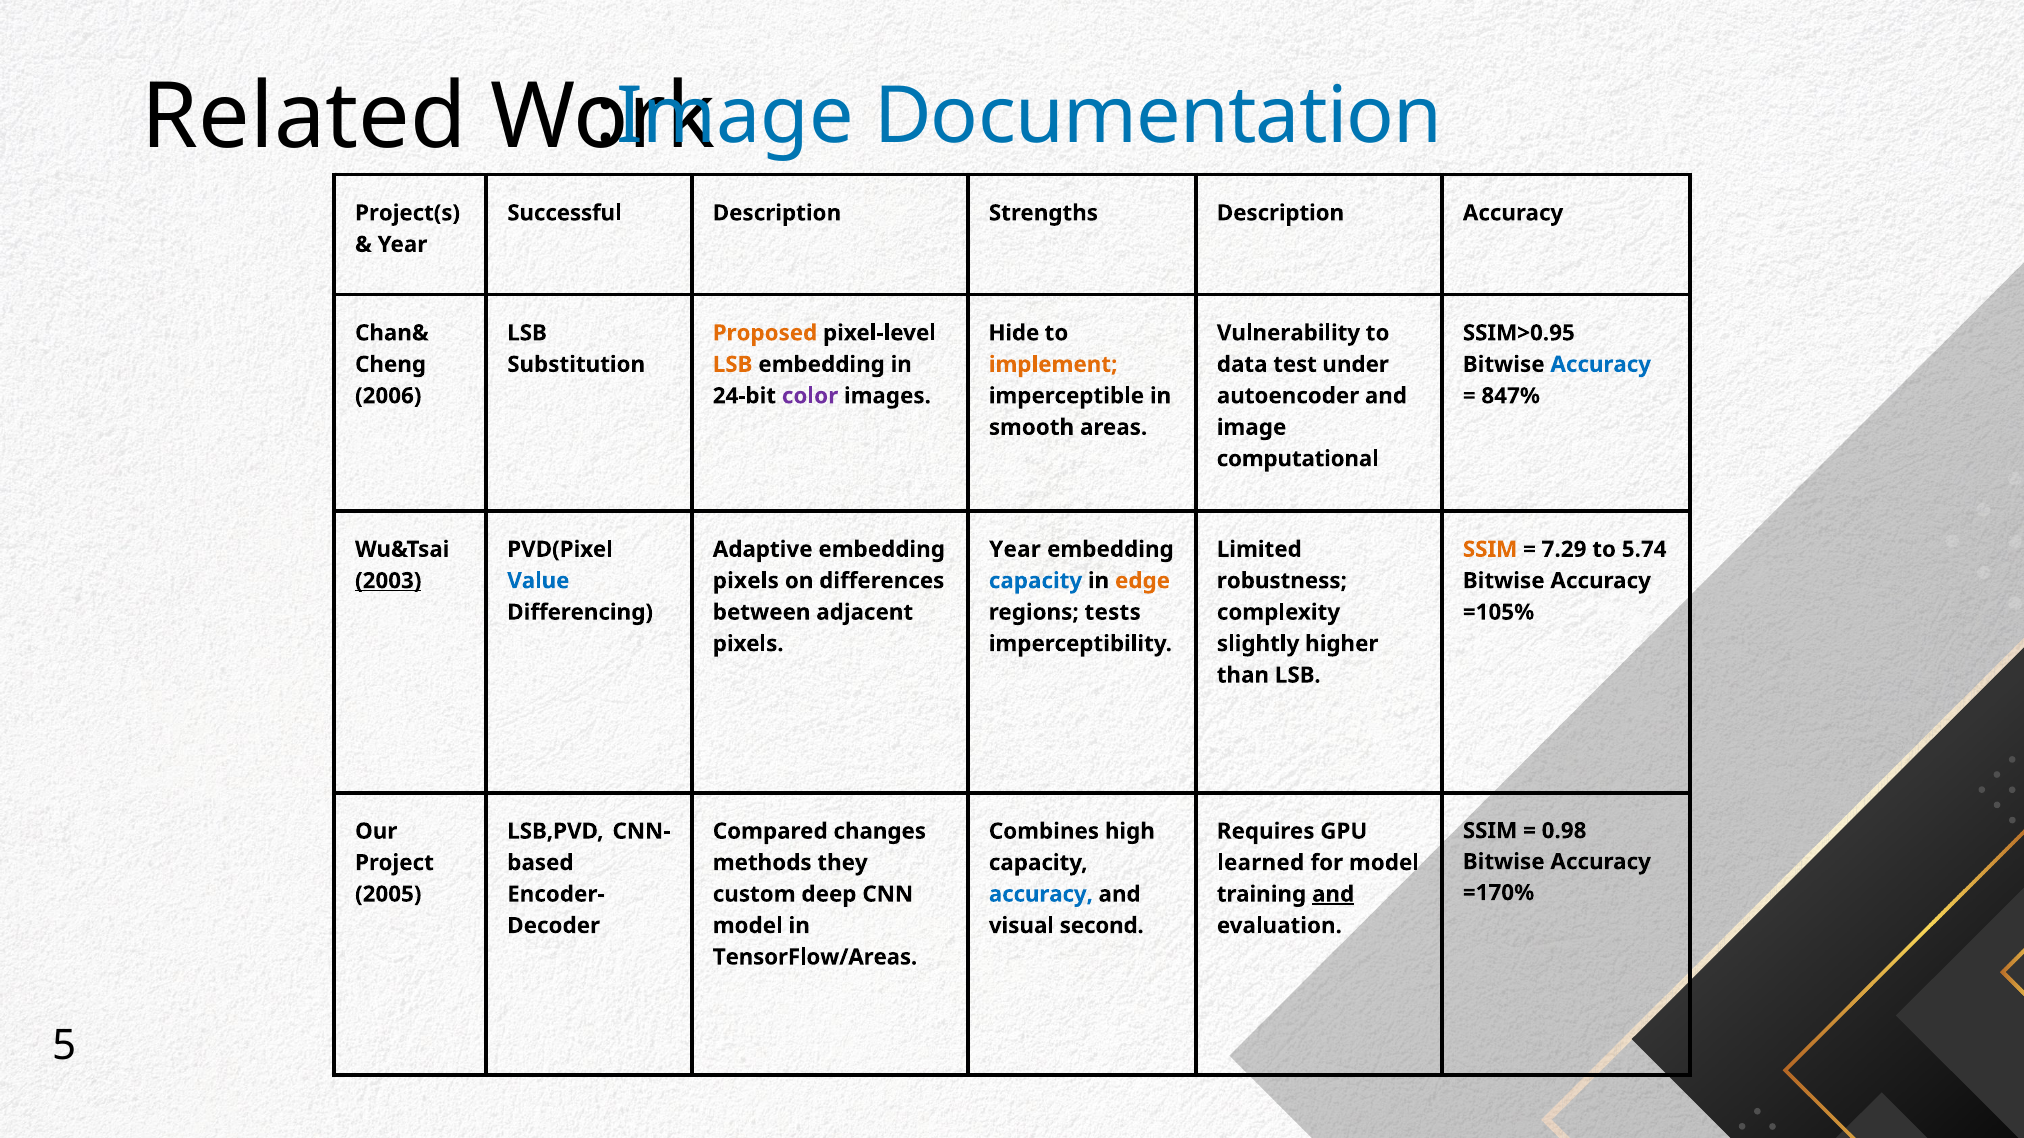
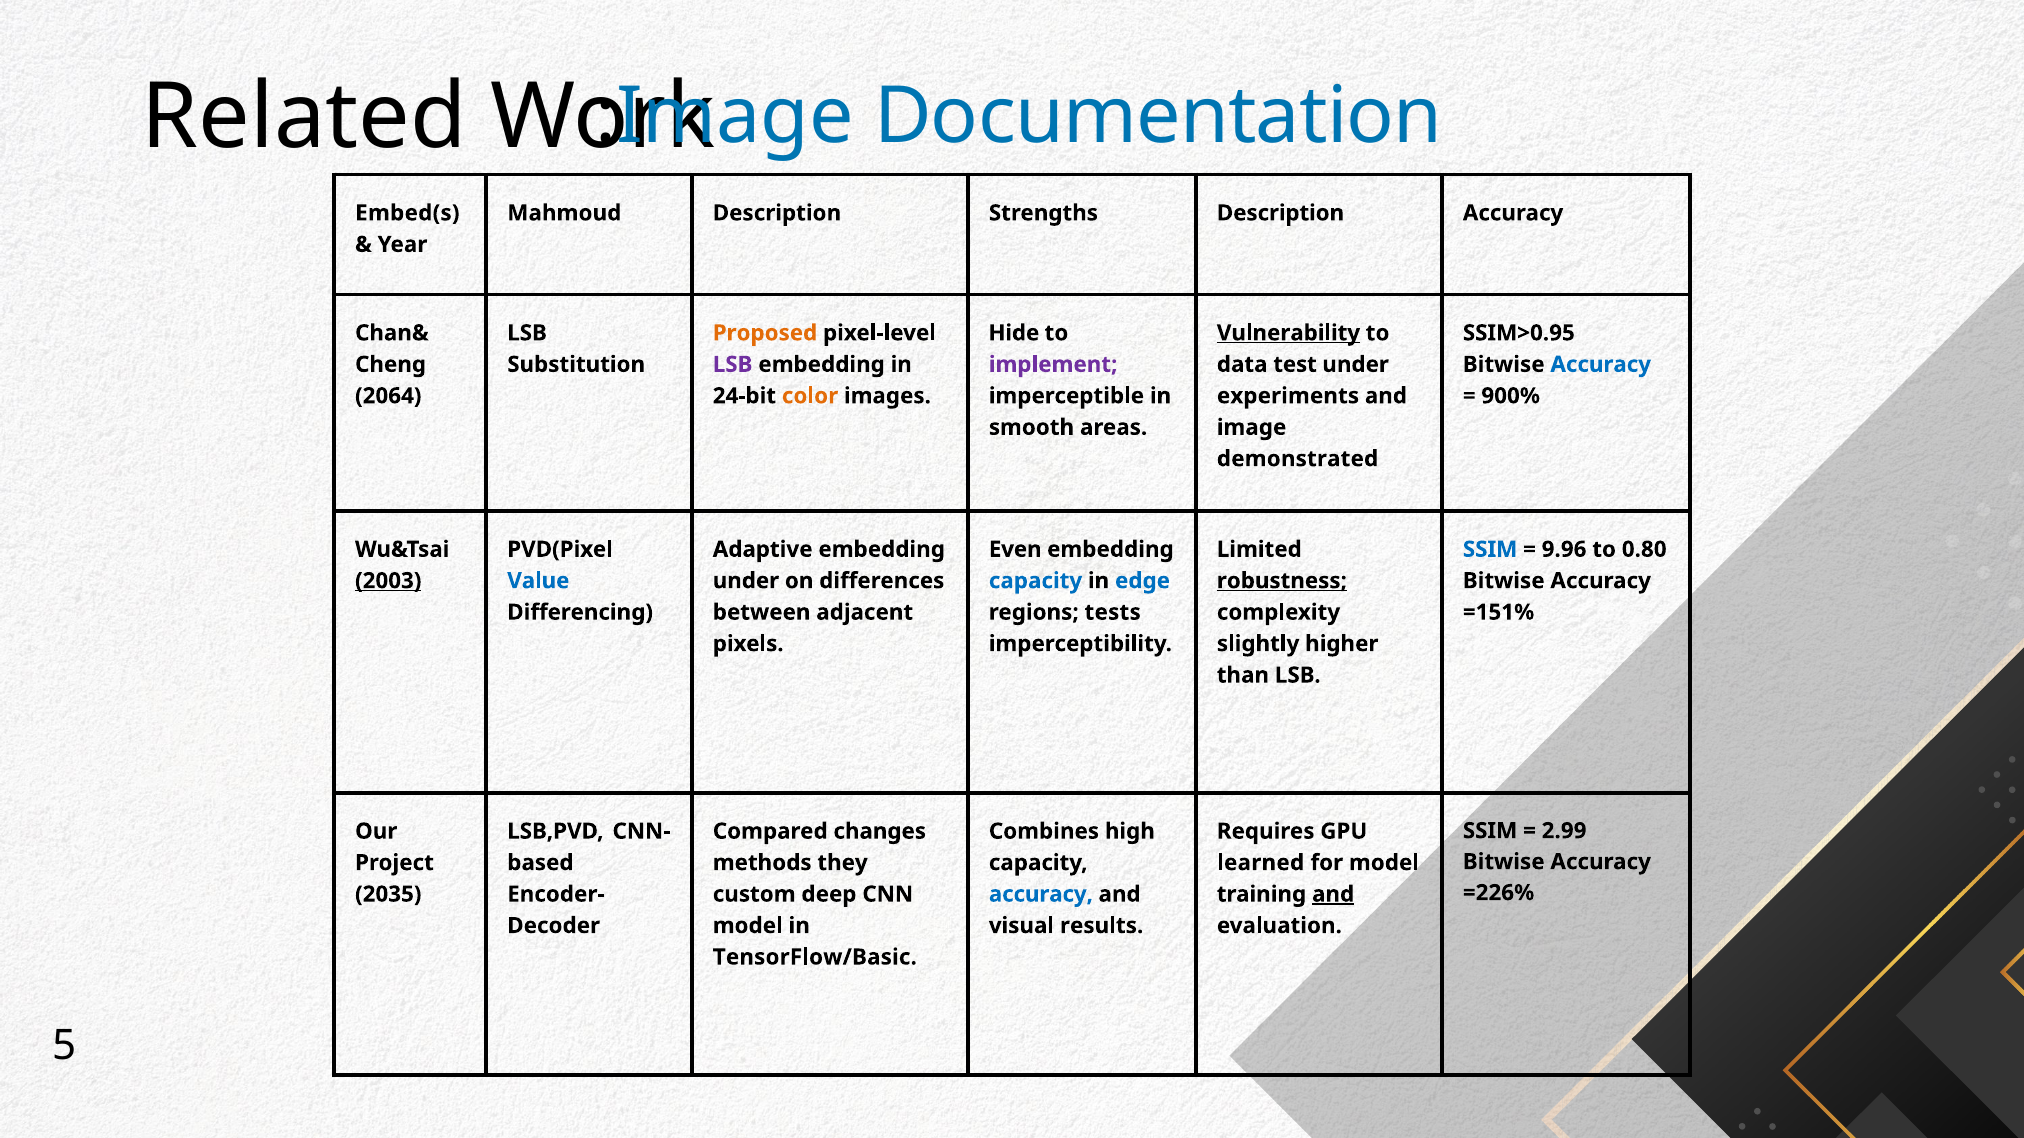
Project(s: Project(s -> Embed(s
Successful: Successful -> Mahmoud
Vulnerability underline: none -> present
LSB at (733, 365) colour: orange -> purple
implement colour: orange -> purple
2006: 2006 -> 2064
color colour: purple -> orange
autoencoder: autoencoder -> experiments
847%: 847% -> 900%
computational: computational -> demonstrated
Year at (1015, 550): Year -> Even
SSIM at (1490, 550) colour: orange -> blue
7.29: 7.29 -> 9.96
5.74: 5.74 -> 0.80
pixels at (746, 581): pixels -> under
edge colour: orange -> blue
robustness underline: none -> present
=105%: =105% -> =151%
0.98: 0.98 -> 2.99
=170%: =170% -> =226%
2005: 2005 -> 2035
second: second -> results
TensorFlow/Areas: TensorFlow/Areas -> TensorFlow/Basic
